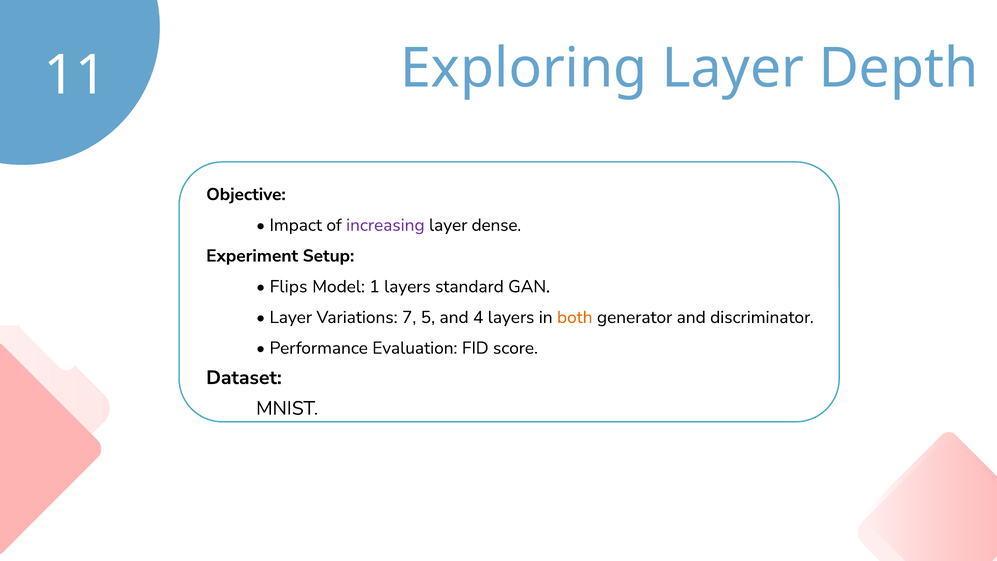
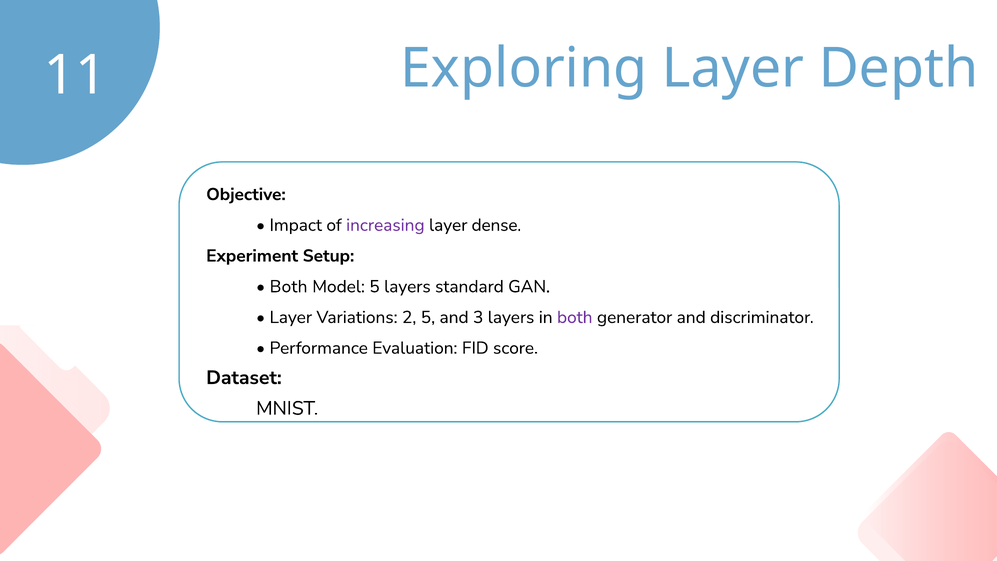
Flips at (289, 286): Flips -> Both
Model 1: 1 -> 5
7: 7 -> 2
4: 4 -> 3
both at (575, 317) colour: orange -> purple
